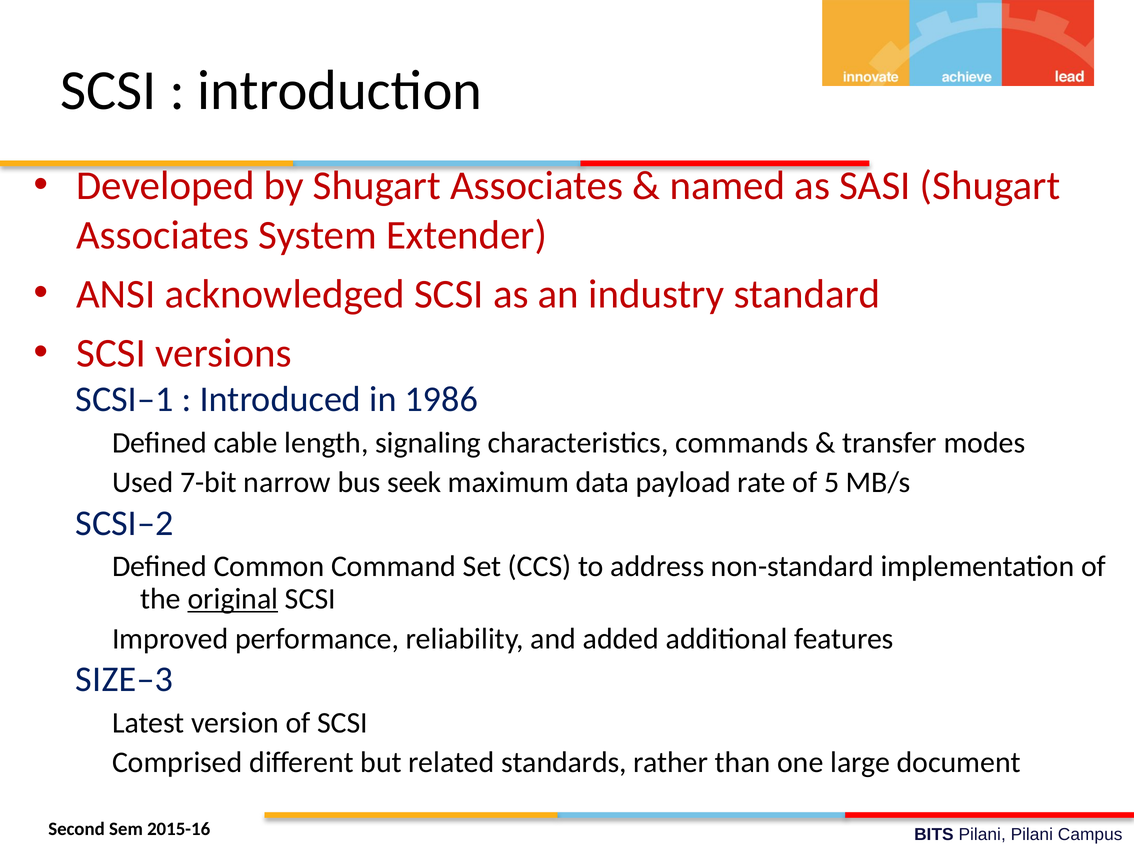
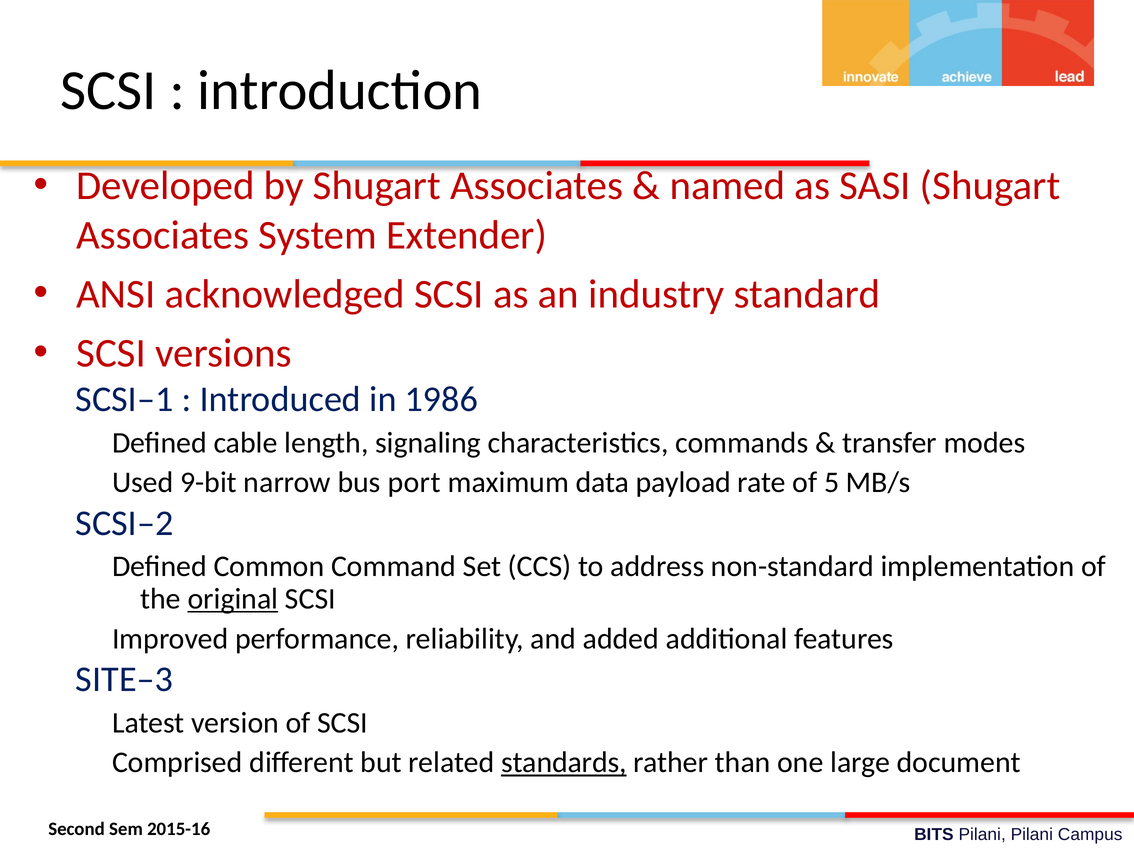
7-bit: 7-bit -> 9-bit
seek: seek -> port
SIZE–3: SIZE–3 -> SITE–3
standards underline: none -> present
